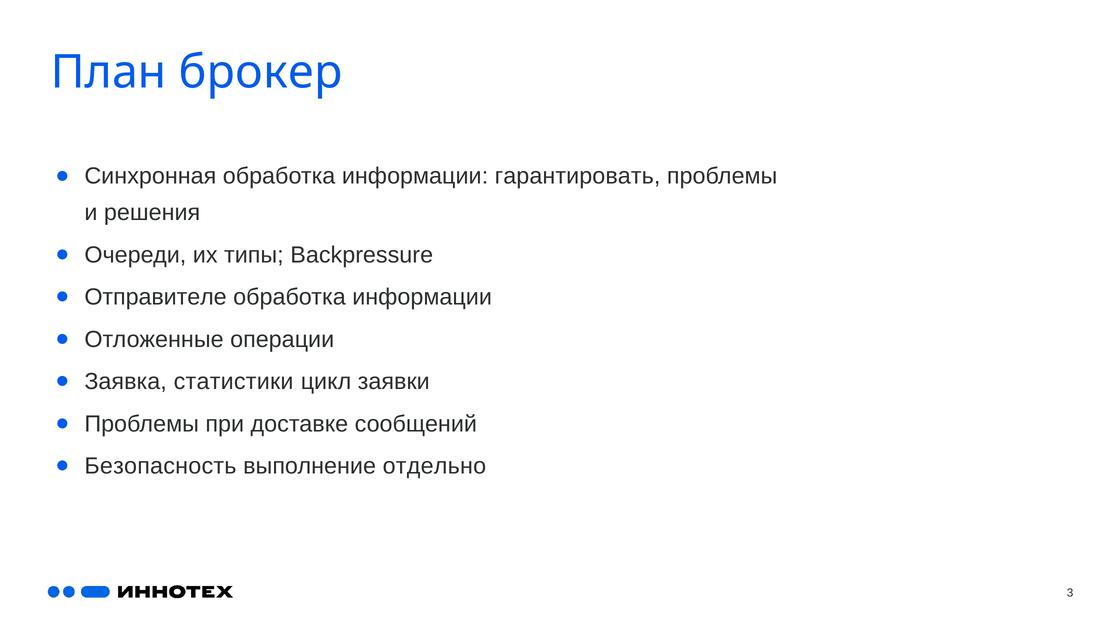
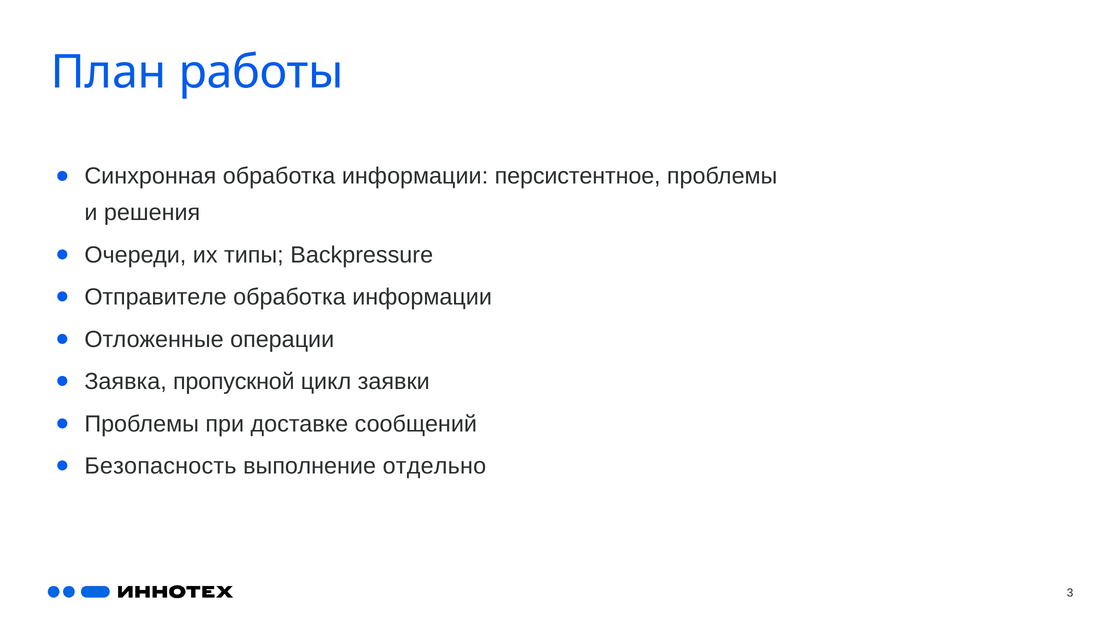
брокер: брокер -> работы
гарантировать: гарантировать -> персистентное
статистики: статистики -> пропускной
